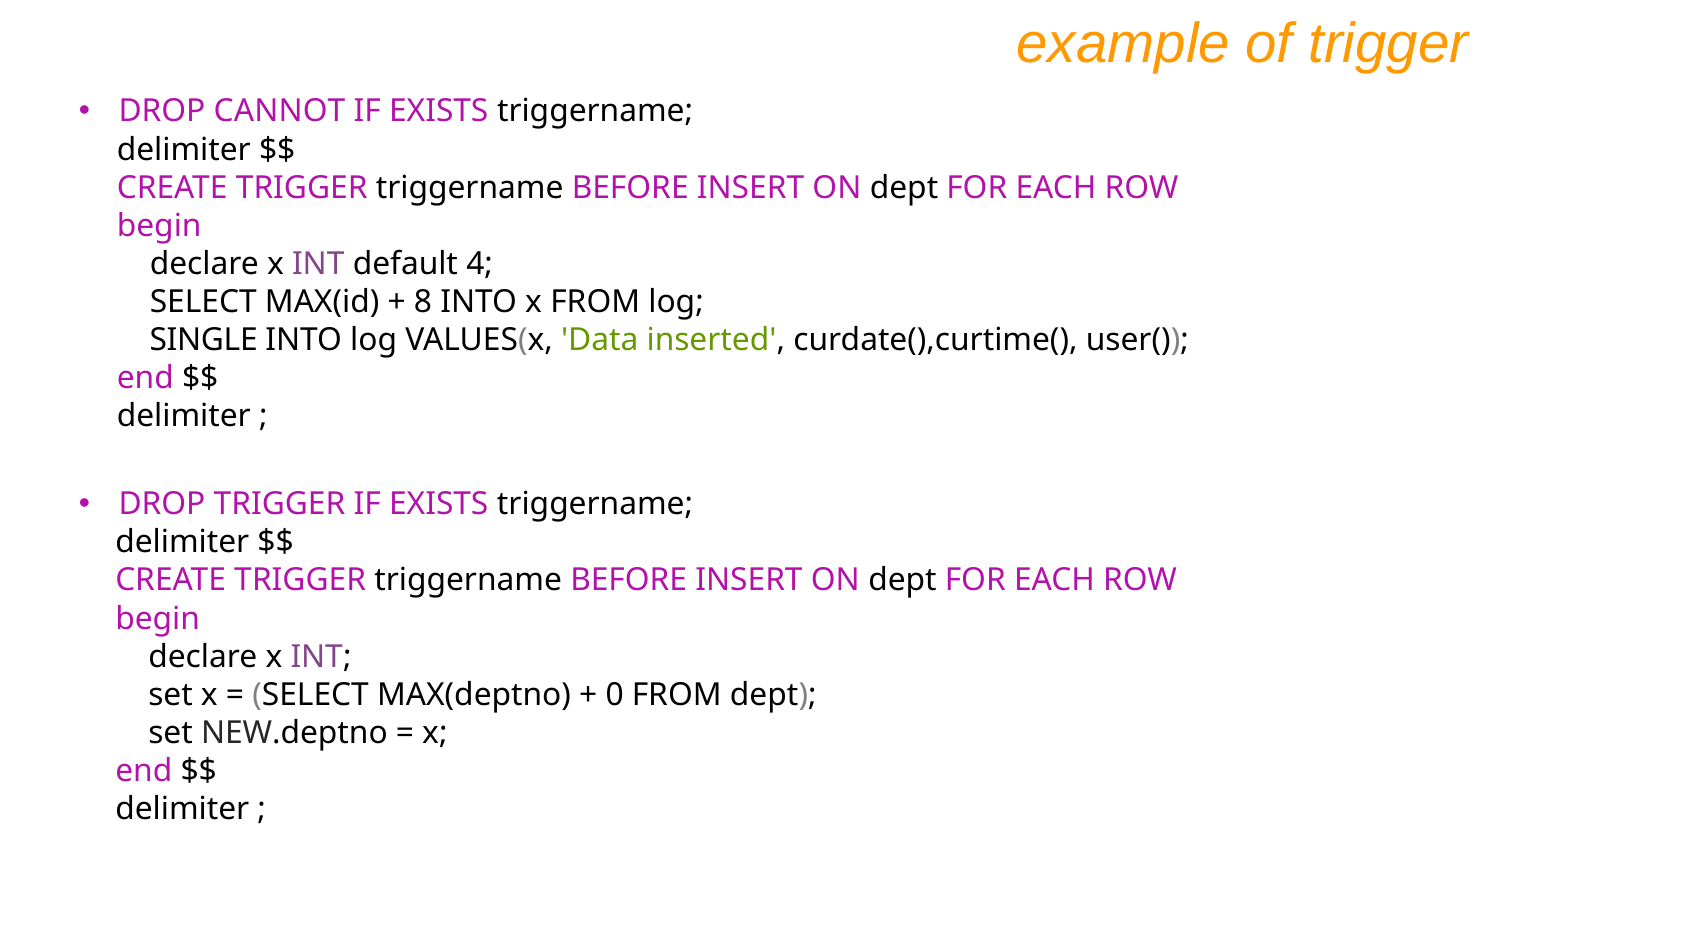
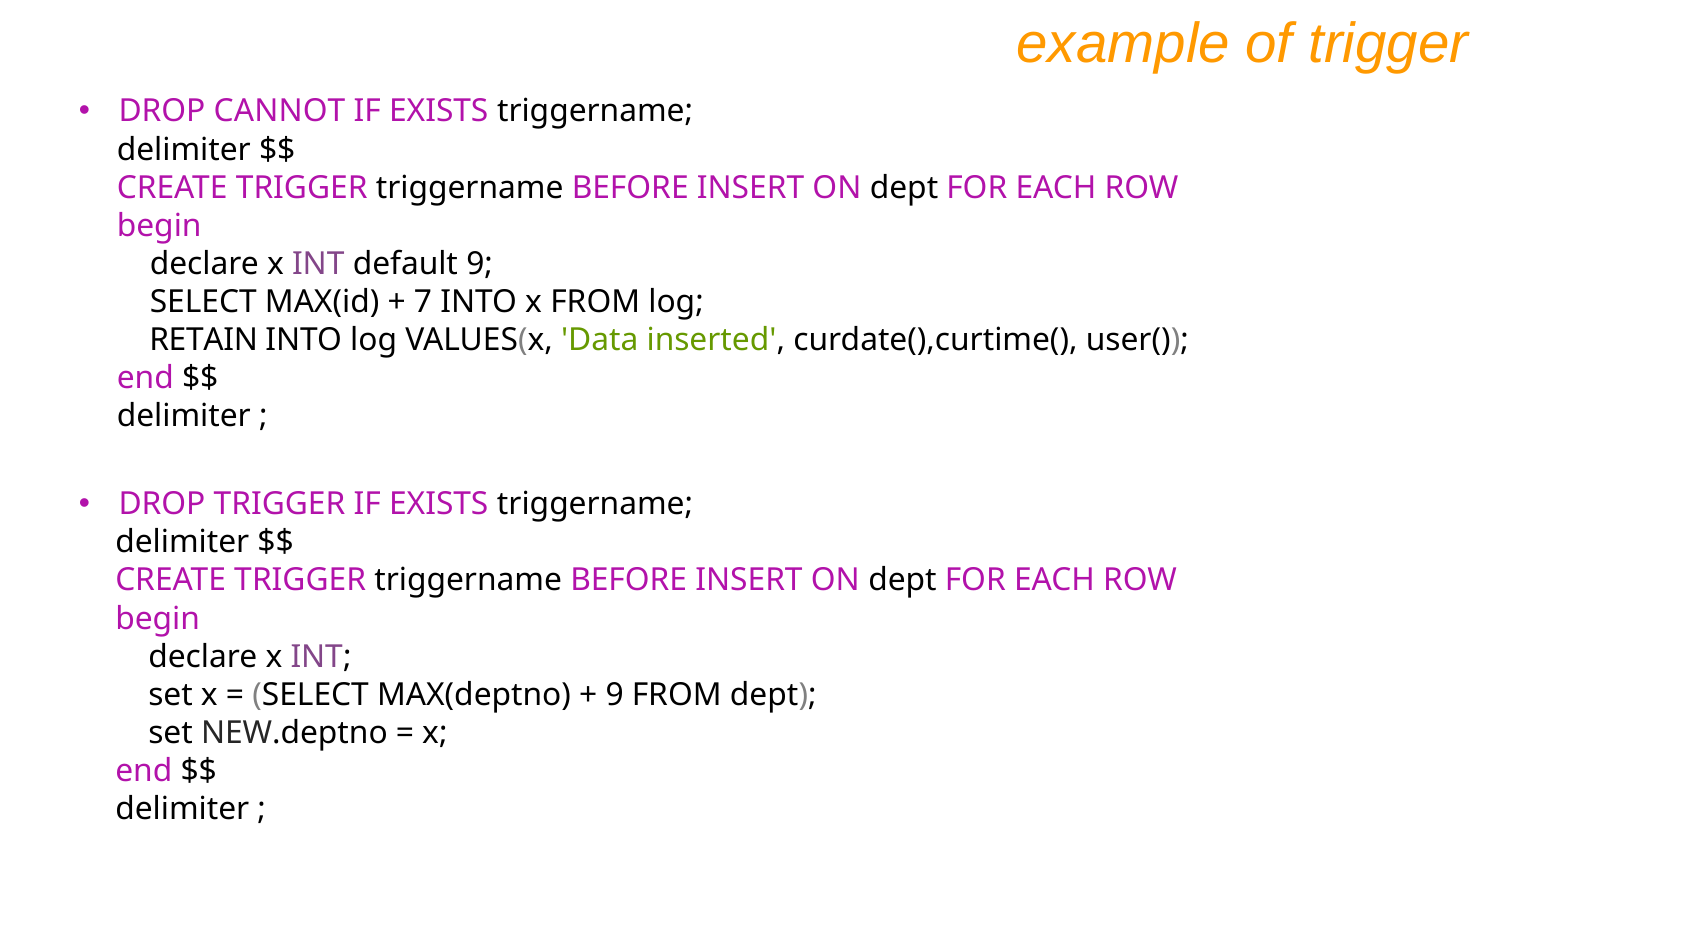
default 4: 4 -> 9
8: 8 -> 7
SINGLE: SINGLE -> RETAIN
0 at (615, 695): 0 -> 9
